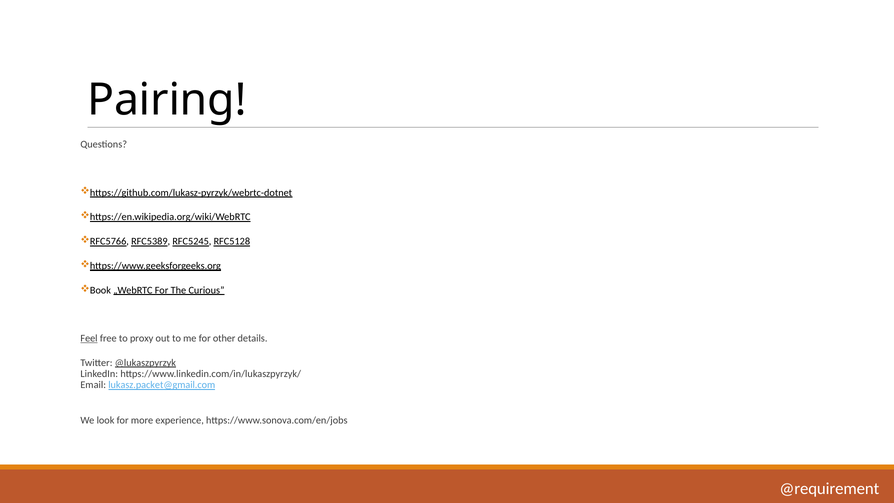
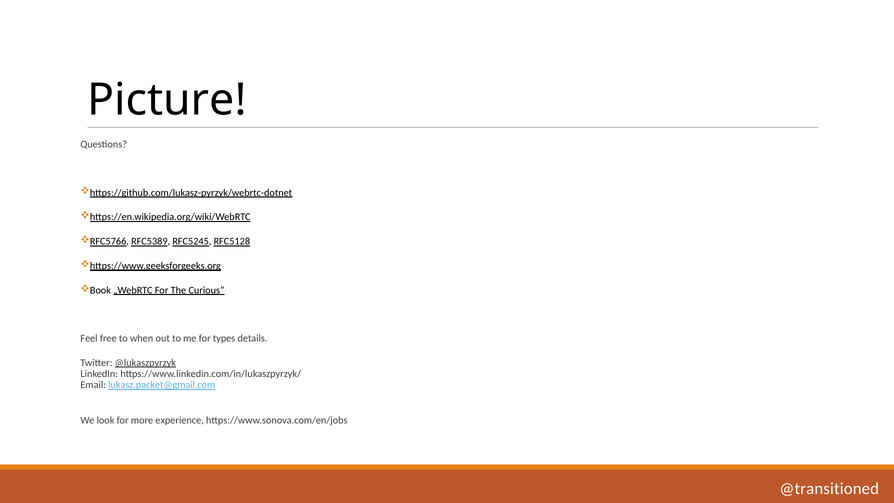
Pairing: Pairing -> Picture
Feel underline: present -> none
proxy: proxy -> when
other: other -> types
@requirement: @requirement -> @transitioned
